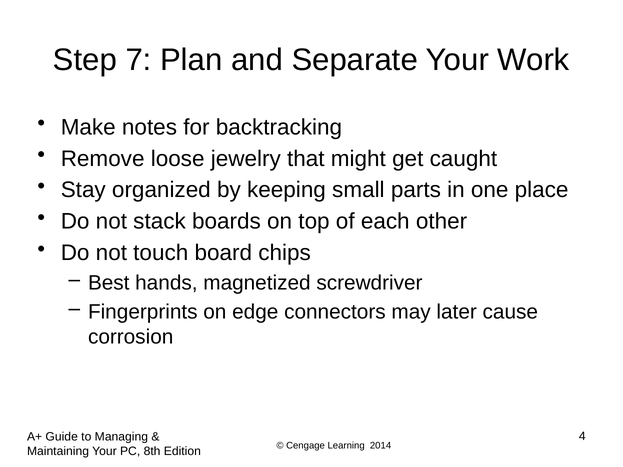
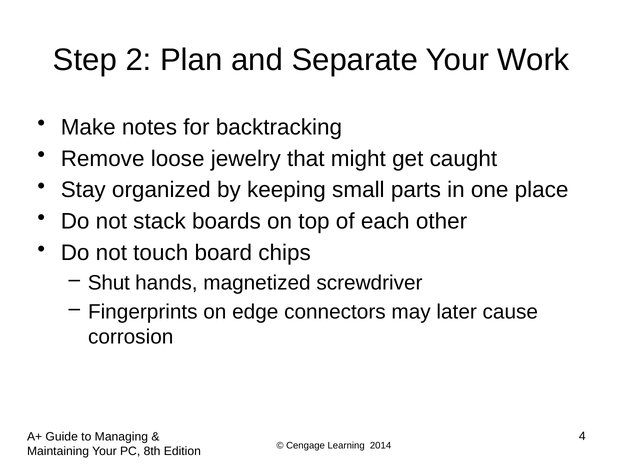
7: 7 -> 2
Best: Best -> Shut
